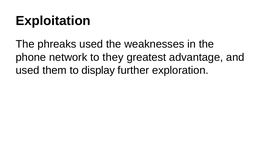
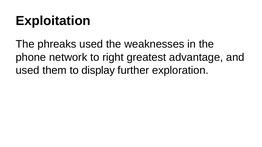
they: they -> right
